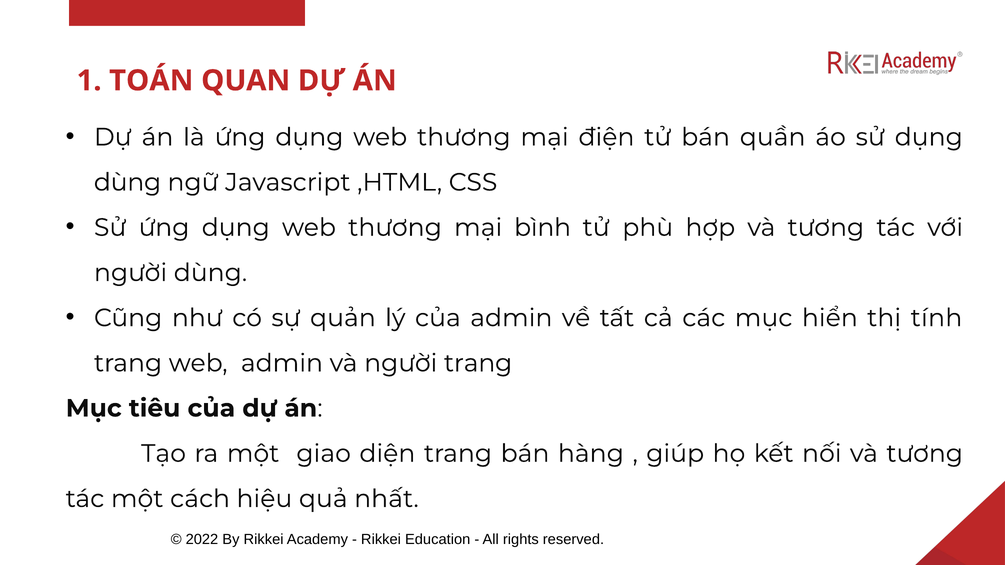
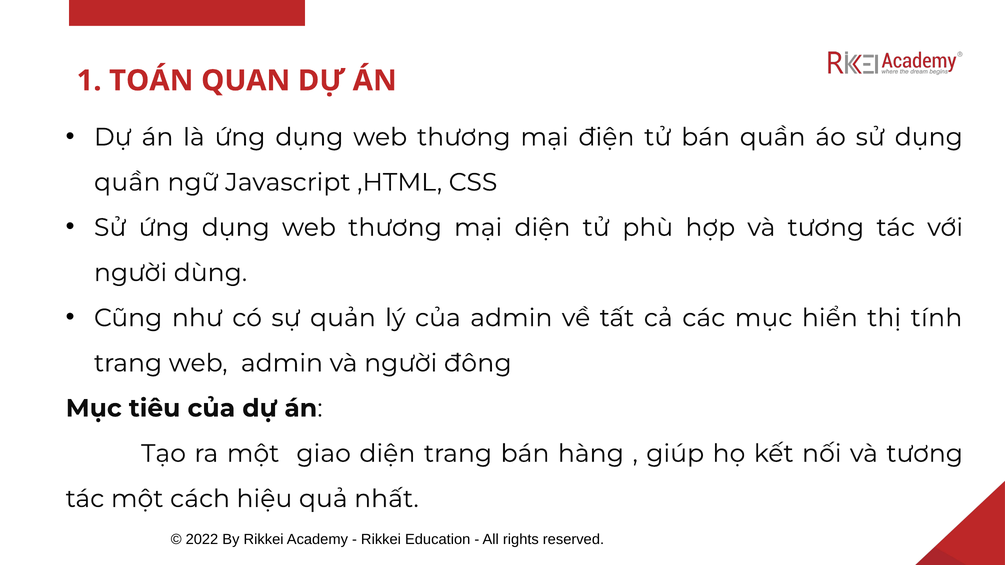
dùng at (128, 182): dùng -> quần
mại bình: bình -> diện
người trang: trang -> đông
